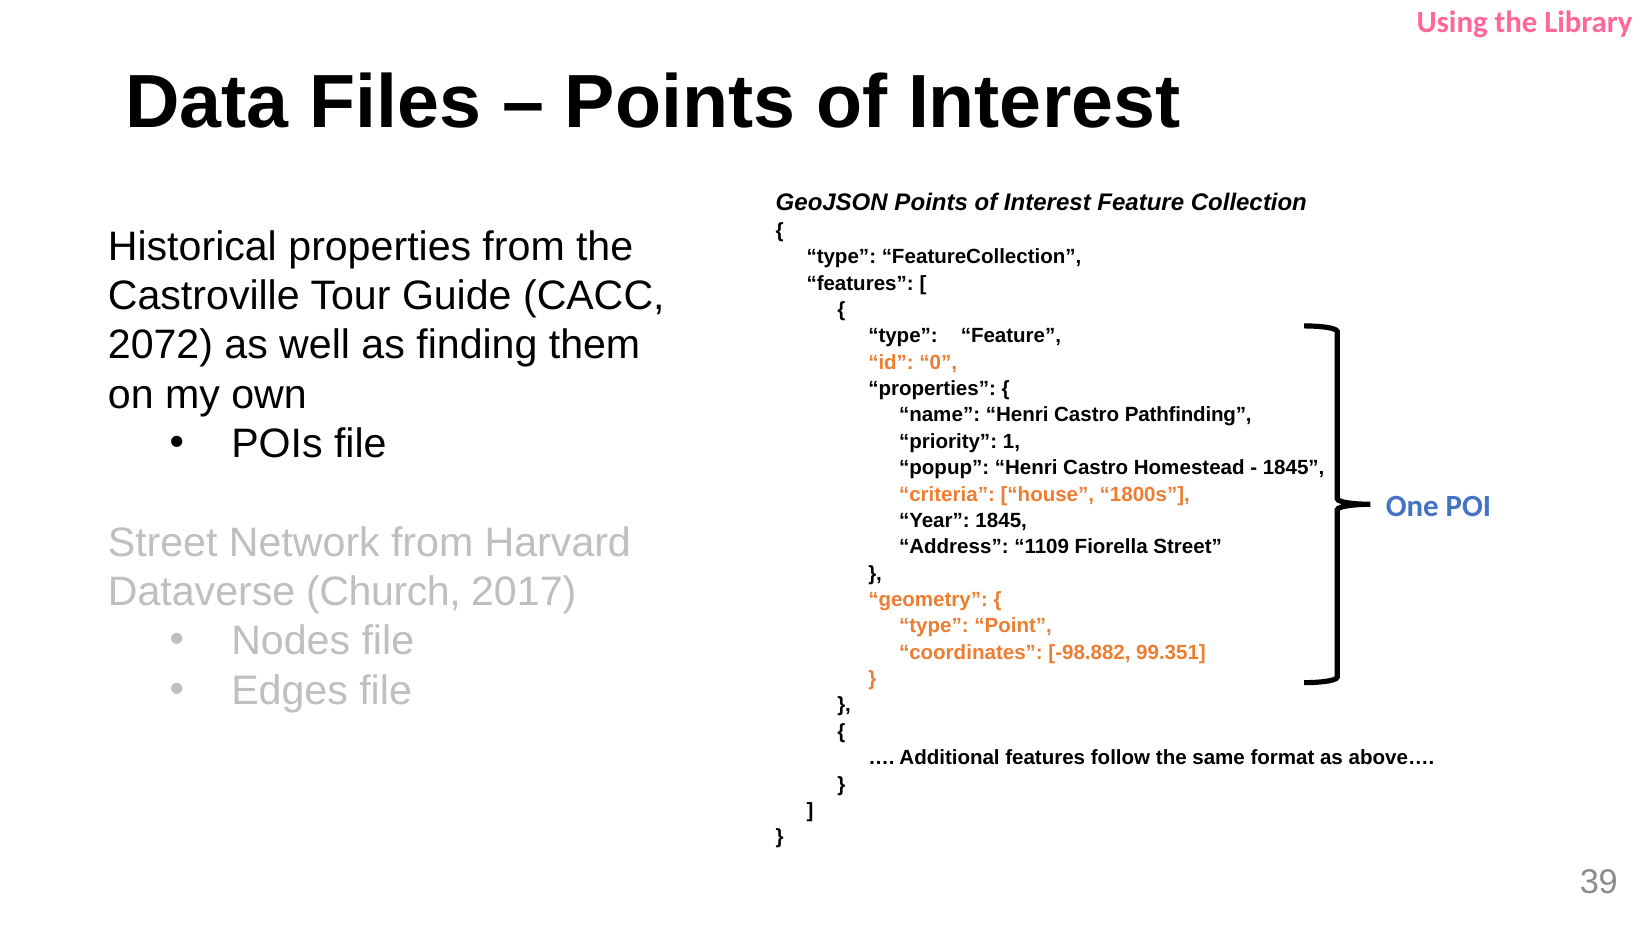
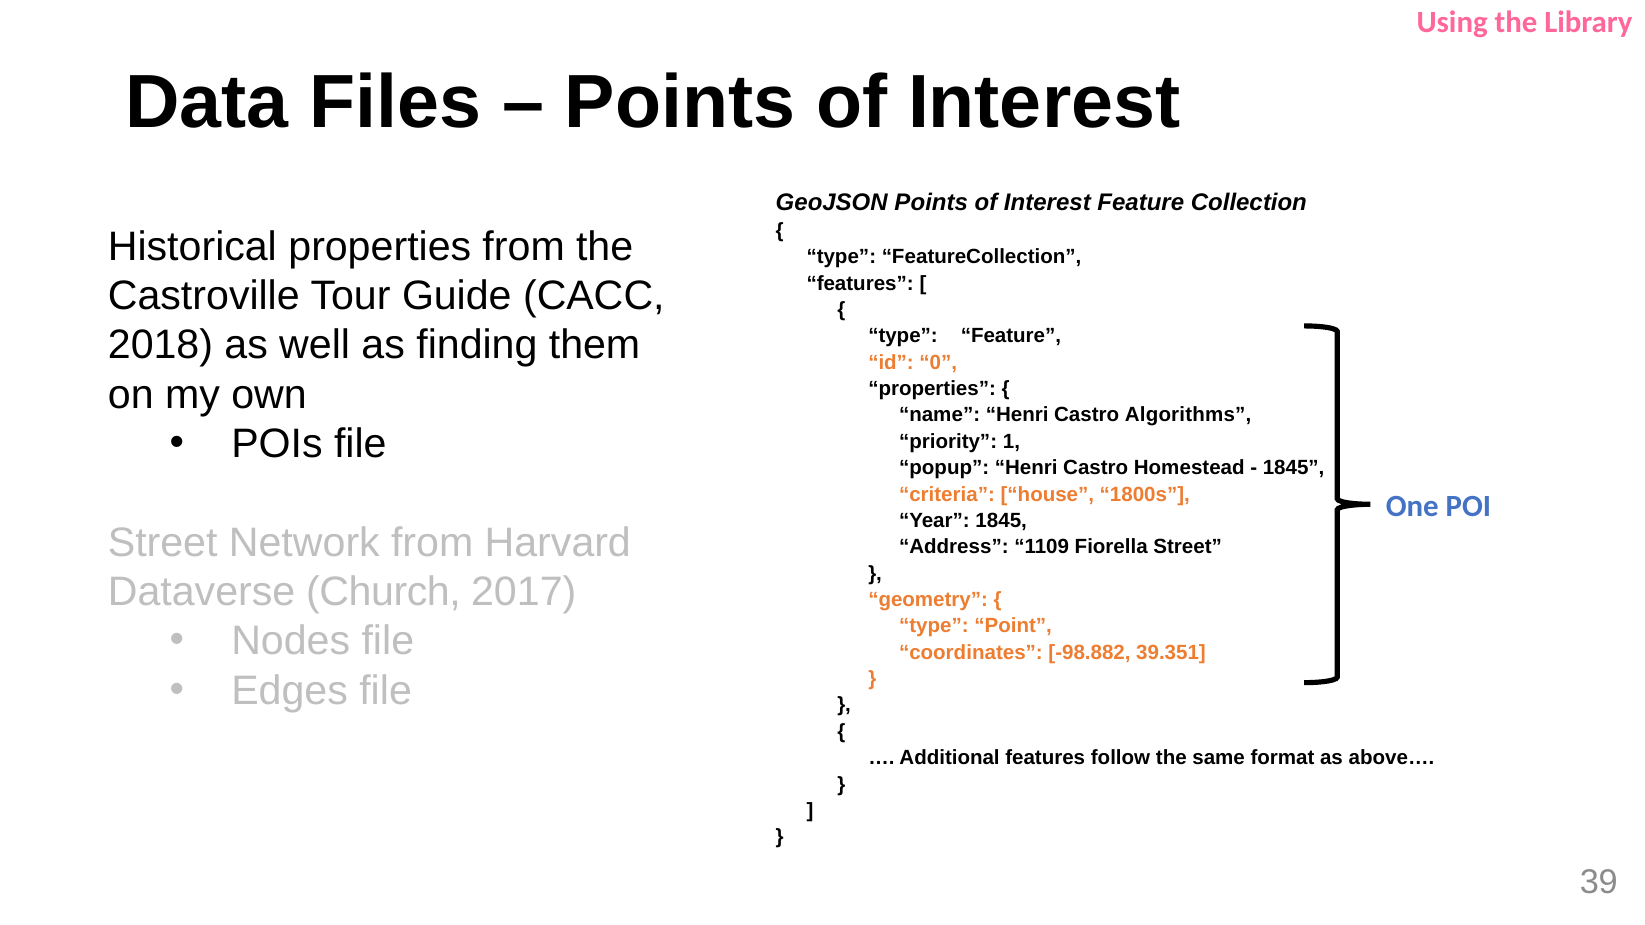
2072: 2072 -> 2018
Pathfinding: Pathfinding -> Algorithms
99.351: 99.351 -> 39.351
